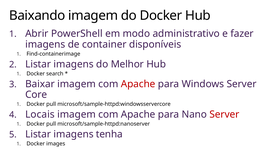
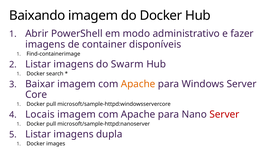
Melhor: Melhor -> Swarm
Apache at (138, 84) colour: red -> orange
tenha: tenha -> dupla
